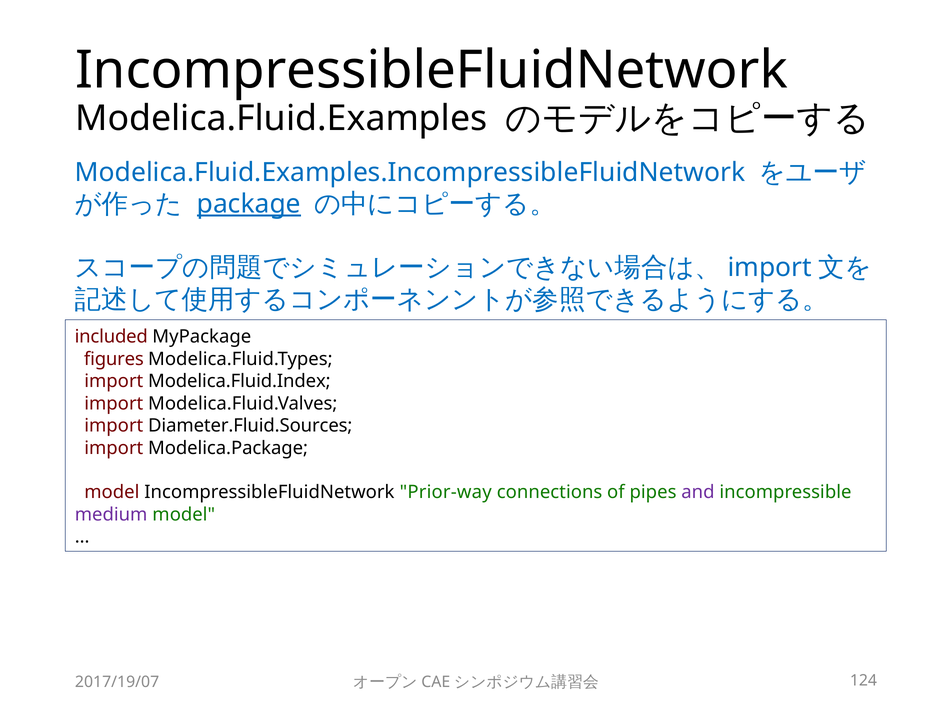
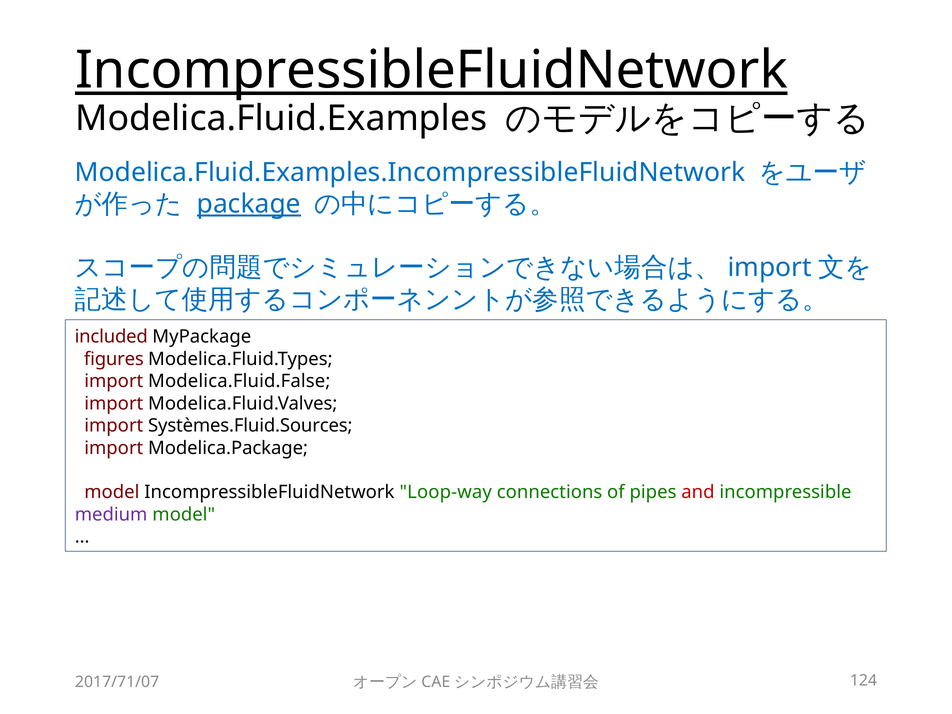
IncompressibleFluidNetwork at (431, 70) underline: none -> present
Modelica.Fluid.Index: Modelica.Fluid.Index -> Modelica.Fluid.False
Diameter.Fluid.Sources: Diameter.Fluid.Sources -> Systèmes.Fluid.Sources
Prior-way: Prior-way -> Loop-way
and colour: purple -> red
2017/19/07: 2017/19/07 -> 2017/71/07
